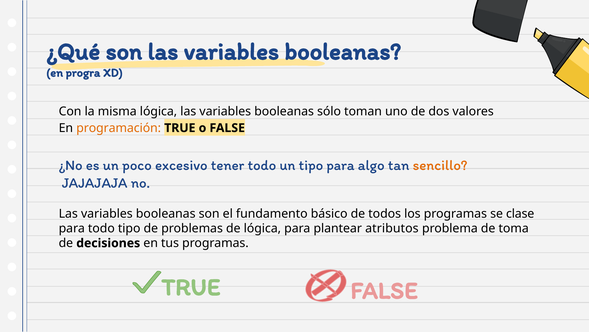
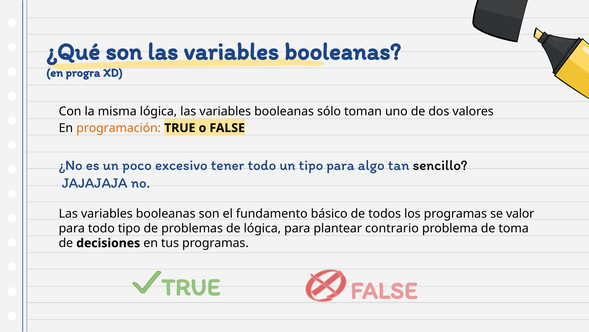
sencillo colour: orange -> black
clase: clase -> valor
atributos: atributos -> contrario
